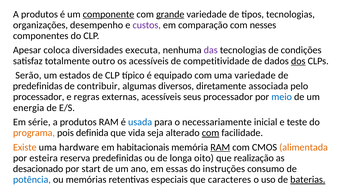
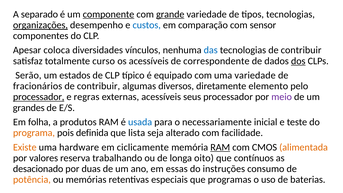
produtos at (39, 14): produtos -> separado
organizações underline: none -> present
custos colour: purple -> blue
nesses: nesses -> sensor
executa: executa -> vínculos
das colour: purple -> blue
tecnologias de condições: condições -> contribuir
outro: outro -> curso
competitividade: competitividade -> correspondente
predefinidas at (38, 86): predefinidas -> fracionários
associada: associada -> elemento
processador at (39, 97) underline: none -> present
meio colour: blue -> purple
energia: energia -> grandes
série: série -> folha
vida: vida -> lista
com at (211, 133) underline: present -> none
habitacionais: habitacionais -> ciclicamente
esteira: esteira -> valores
reserva predefinidas: predefinidas -> trabalhando
realização: realização -> contínuos
start: start -> duas
potência colour: blue -> orange
caracteres: caracteres -> programas
baterias underline: present -> none
